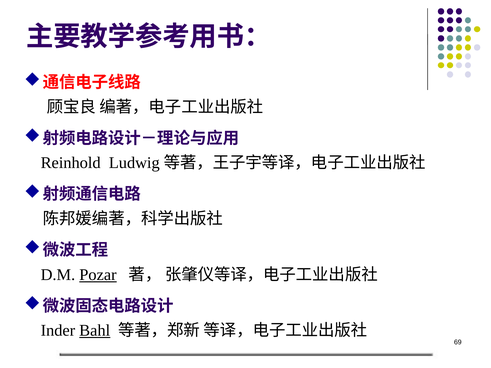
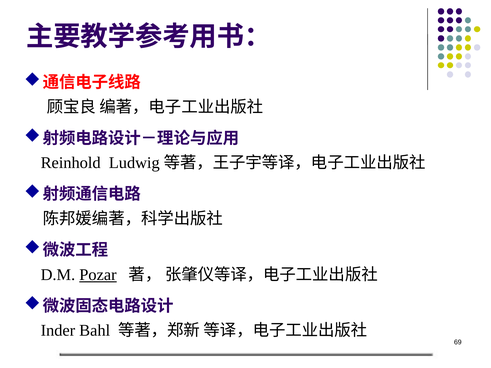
Bahl underline: present -> none
